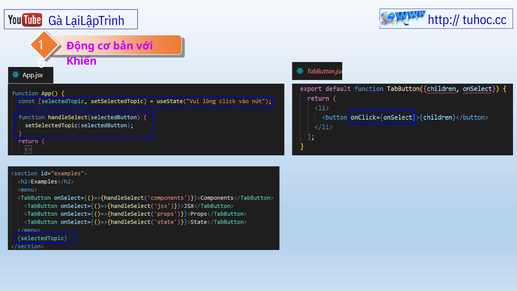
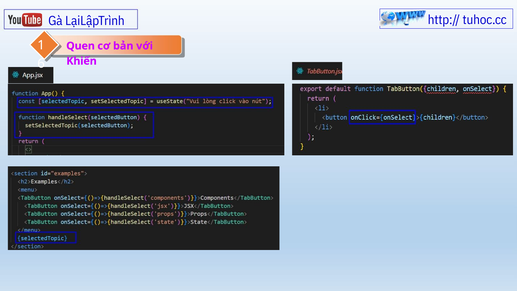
Động: Động -> Quen
